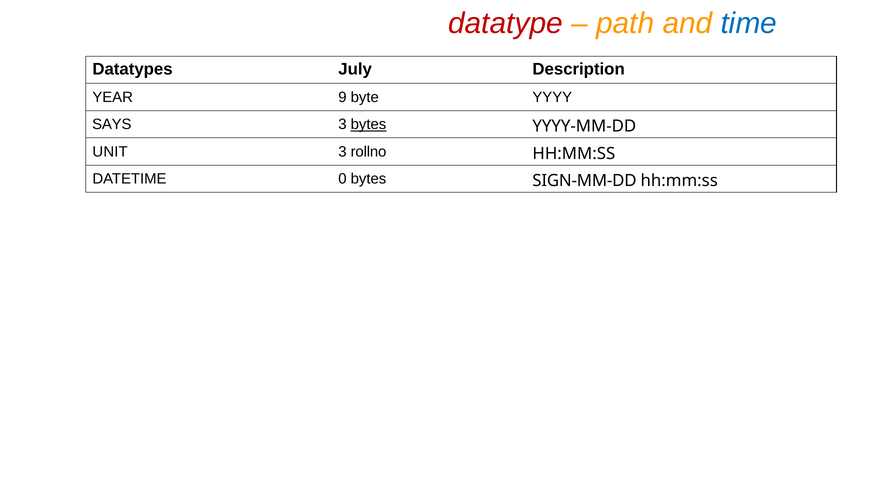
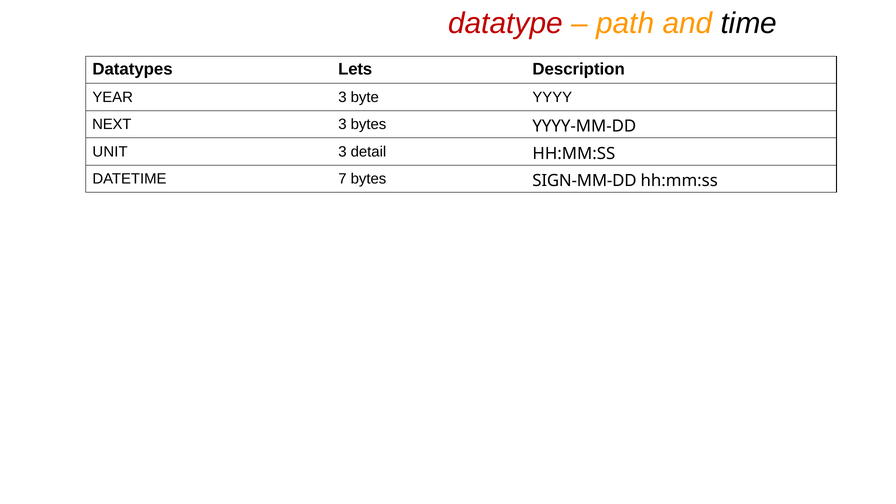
time colour: blue -> black
July: July -> Lets
YEAR 9: 9 -> 3
SAYS: SAYS -> NEXT
bytes at (368, 125) underline: present -> none
rollno: rollno -> detail
0: 0 -> 7
